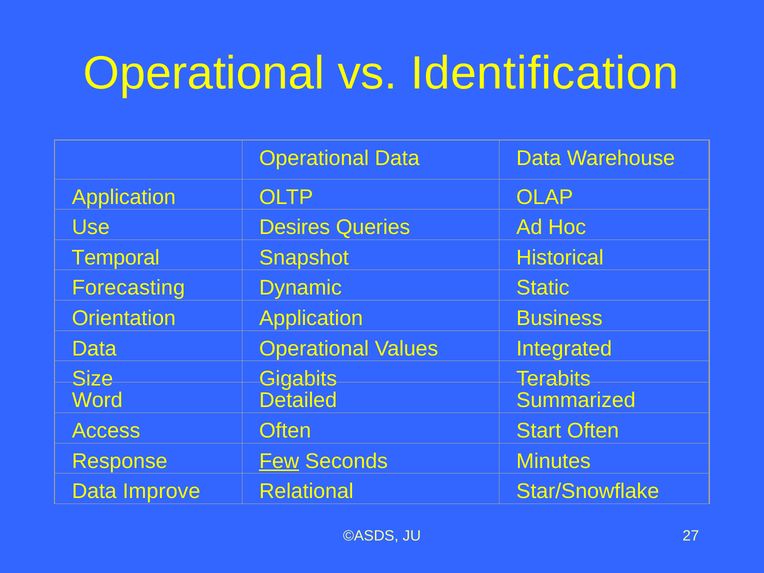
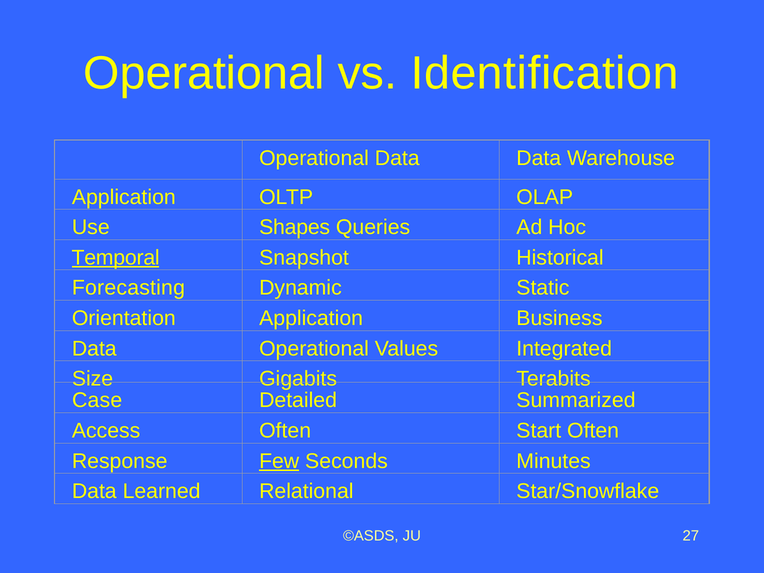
Desires: Desires -> Shapes
Temporal underline: none -> present
Word: Word -> Case
Improve: Improve -> Learned
